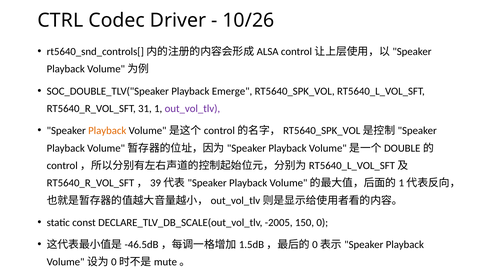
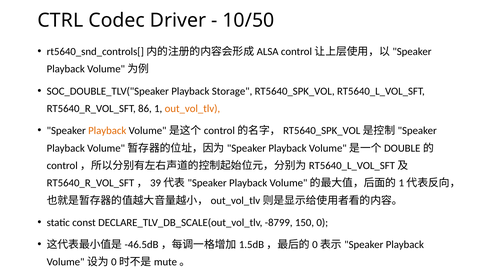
10/26: 10/26 -> 10/50
Emerge: Emerge -> Storage
31: 31 -> 86
out_vol_tlv colour: purple -> orange
-2005: -2005 -> -8799
